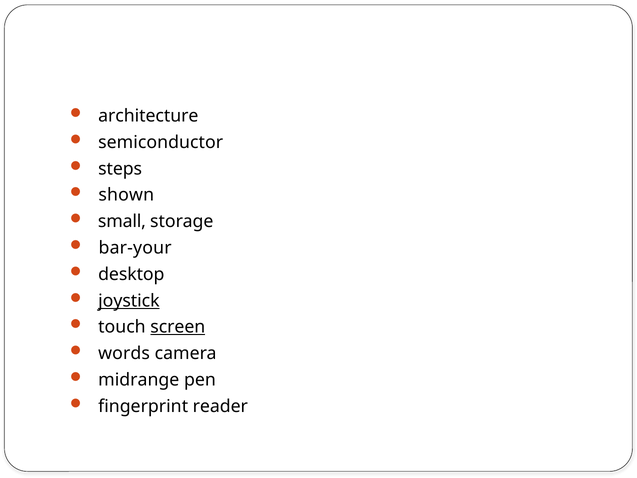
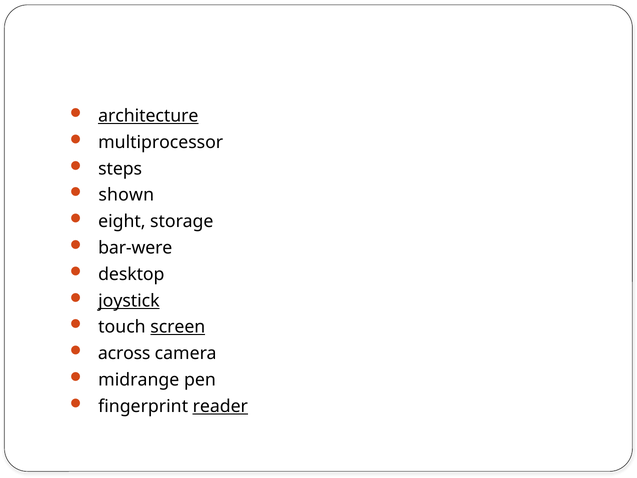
architecture underline: none -> present
semiconductor: semiconductor -> multiprocessor
small: small -> eight
bar-your: bar-your -> bar-were
words: words -> across
reader underline: none -> present
